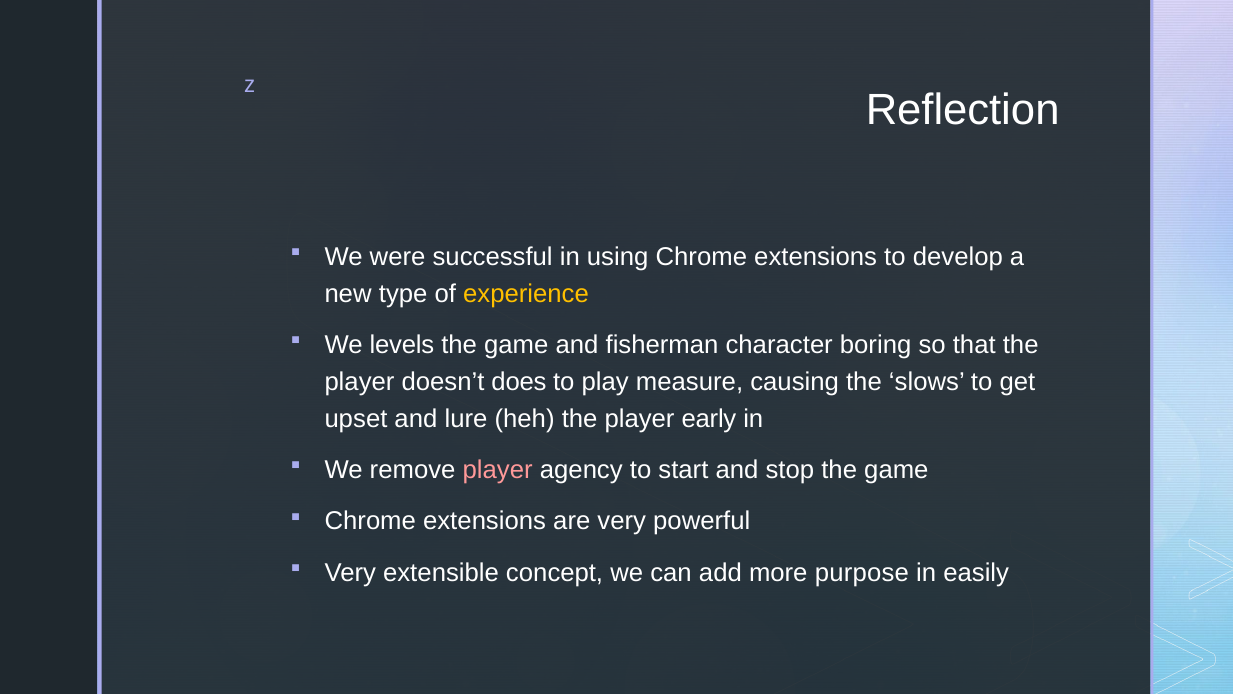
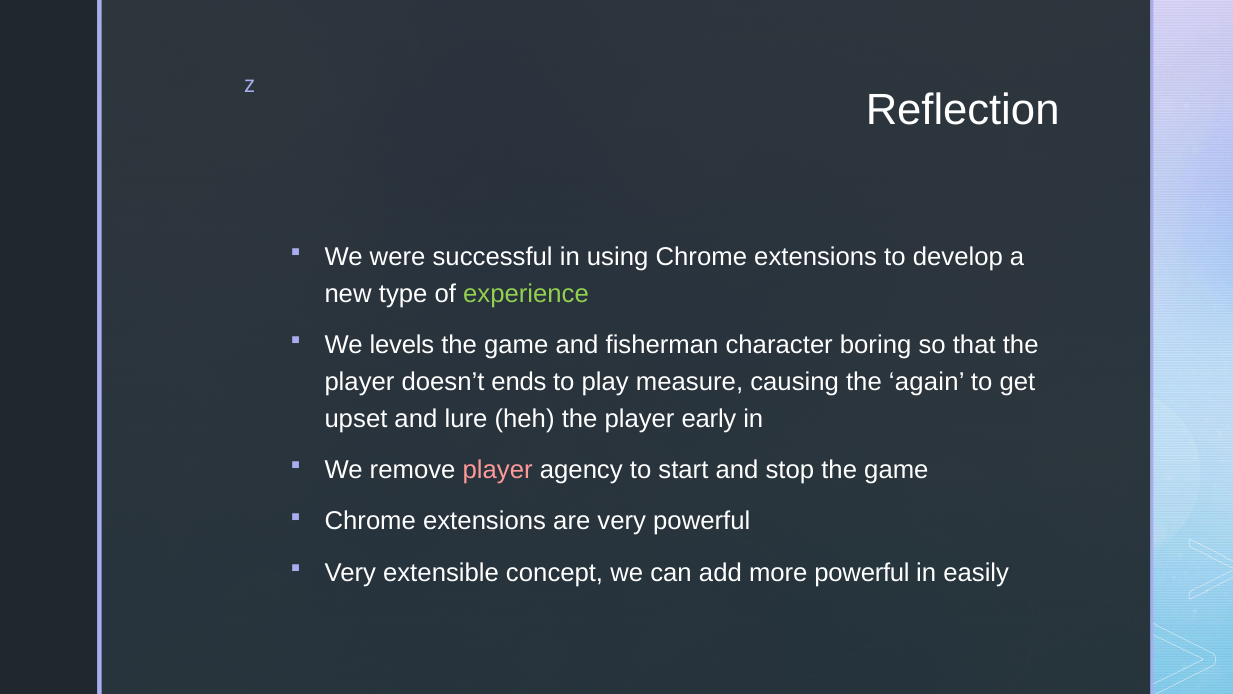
experience colour: yellow -> light green
does: does -> ends
slows: slows -> again
more purpose: purpose -> powerful
